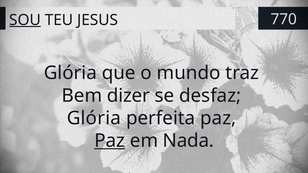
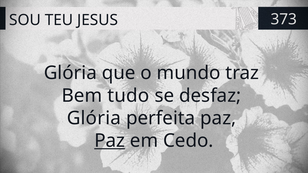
SOU underline: present -> none
770: 770 -> 373
dizer: dizer -> tudo
Nada: Nada -> Cedo
